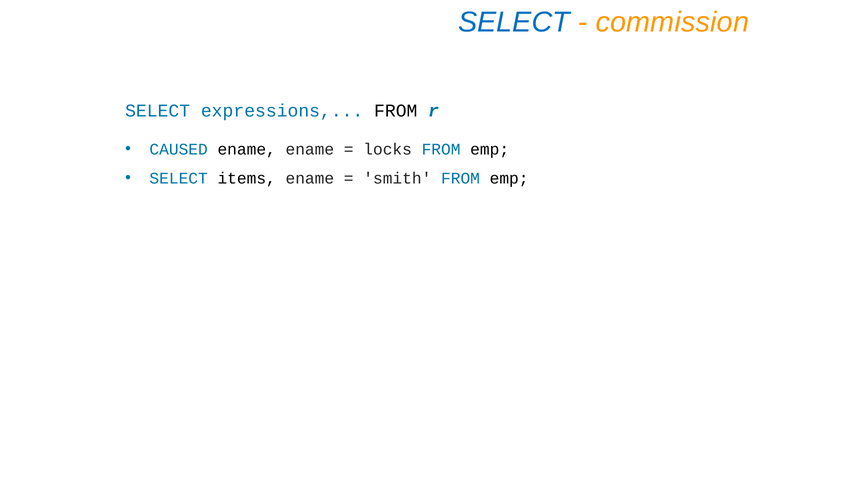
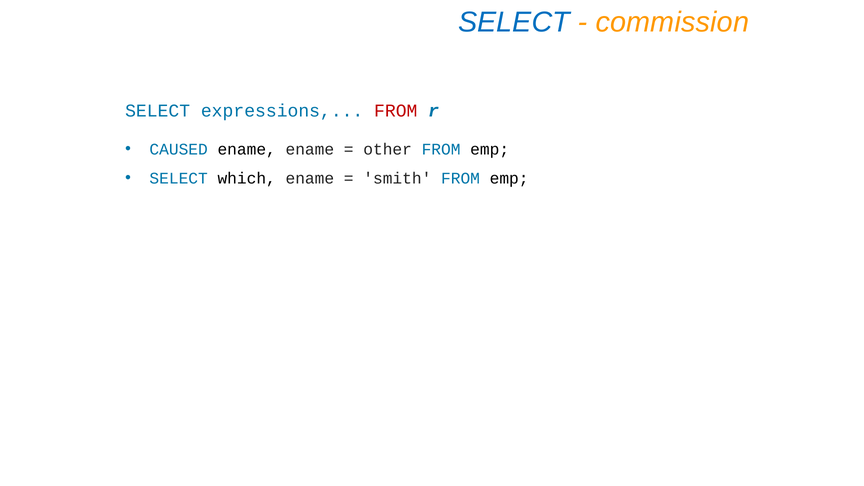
FROM at (396, 111) colour: black -> red
locks: locks -> other
items: items -> which
